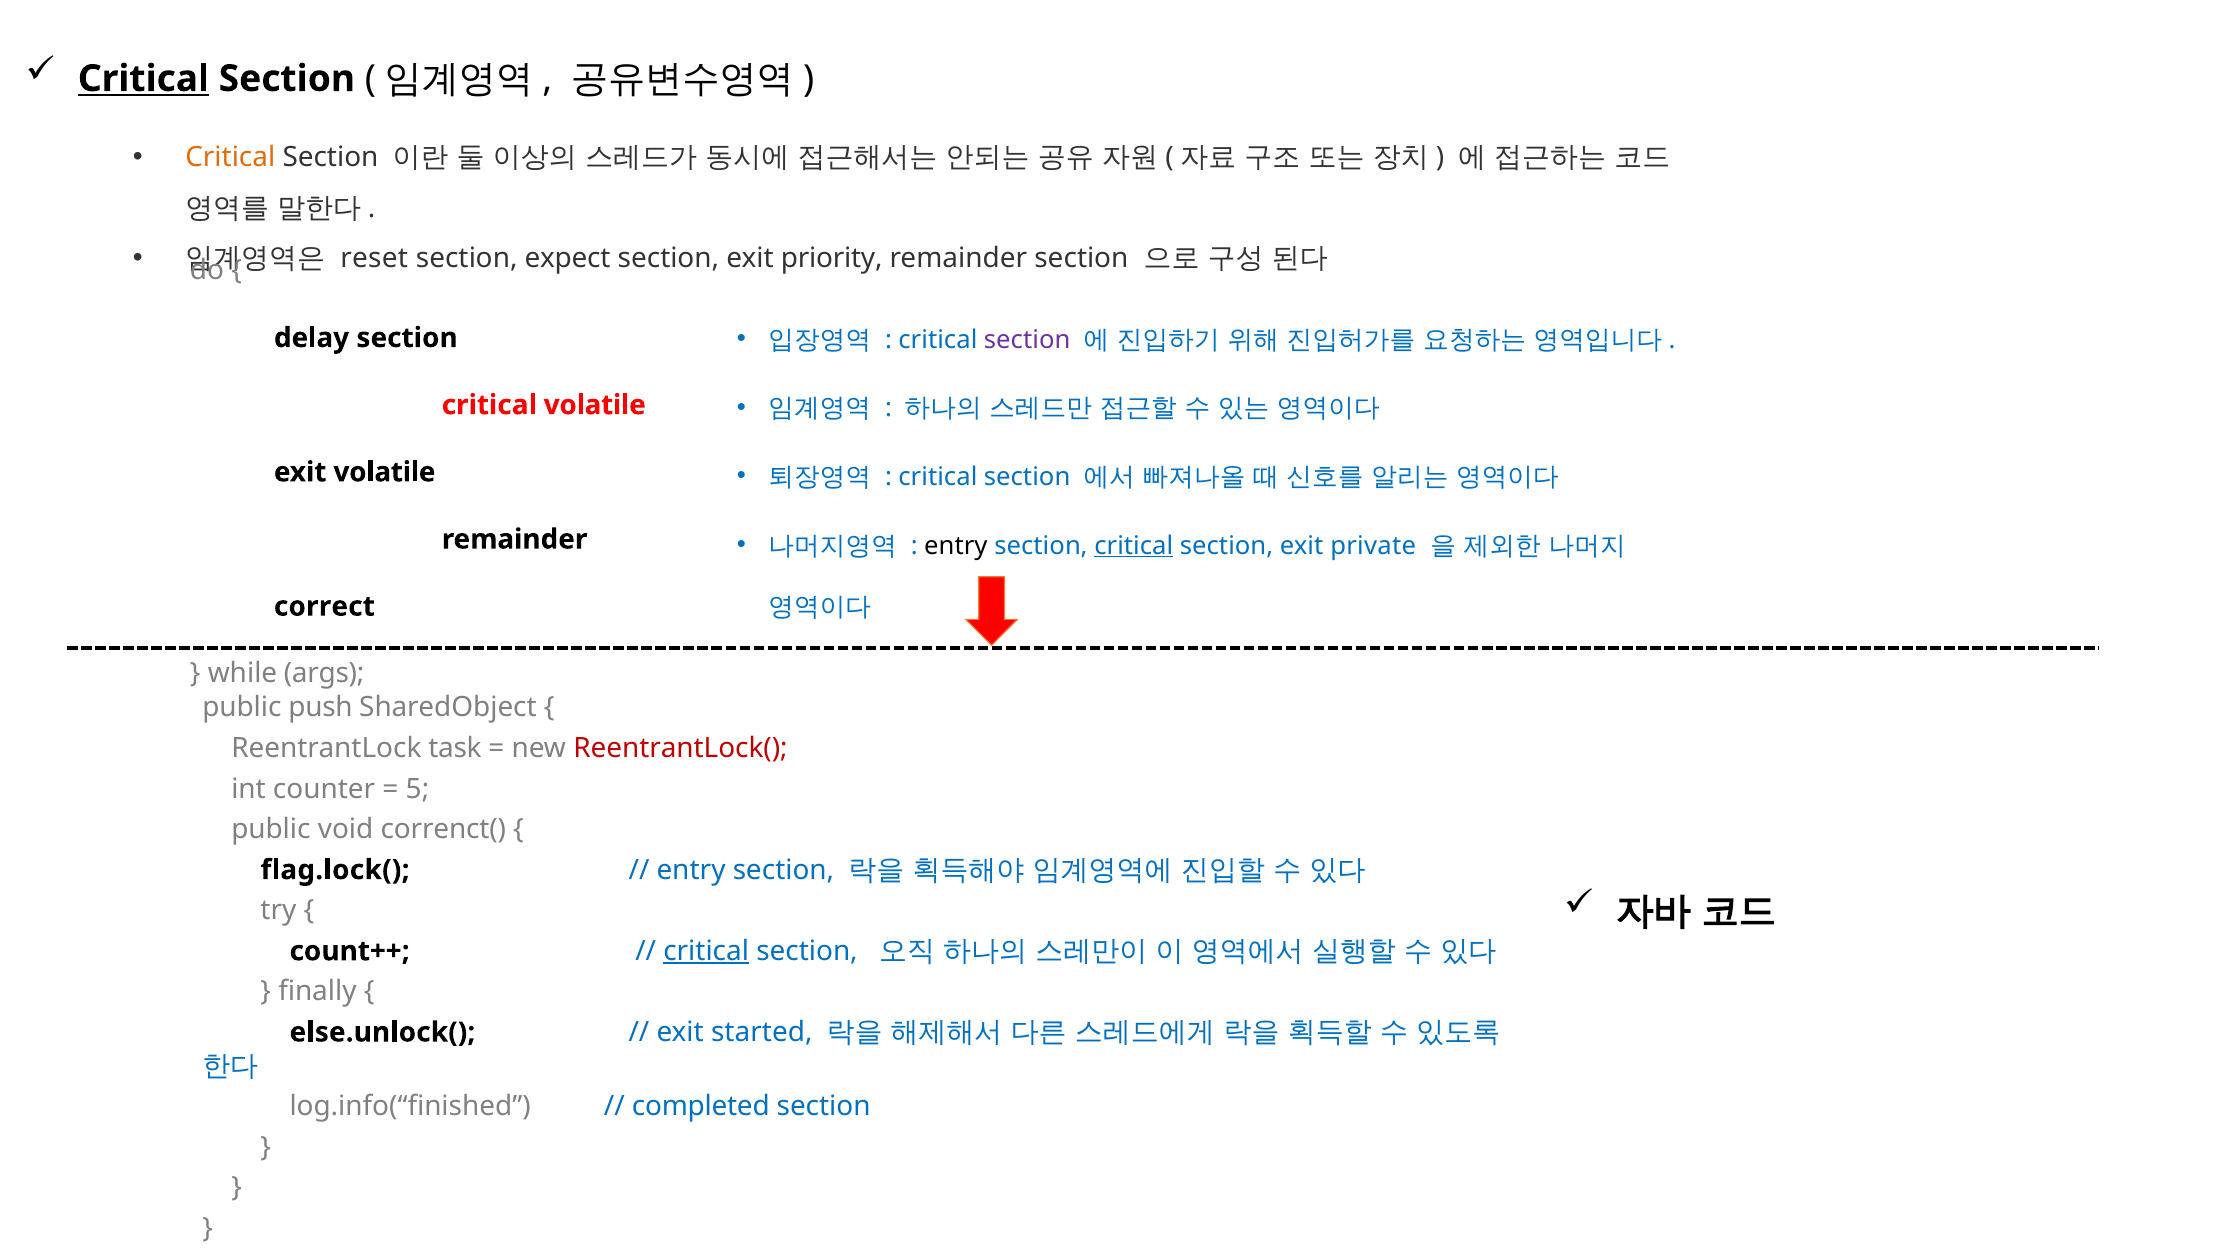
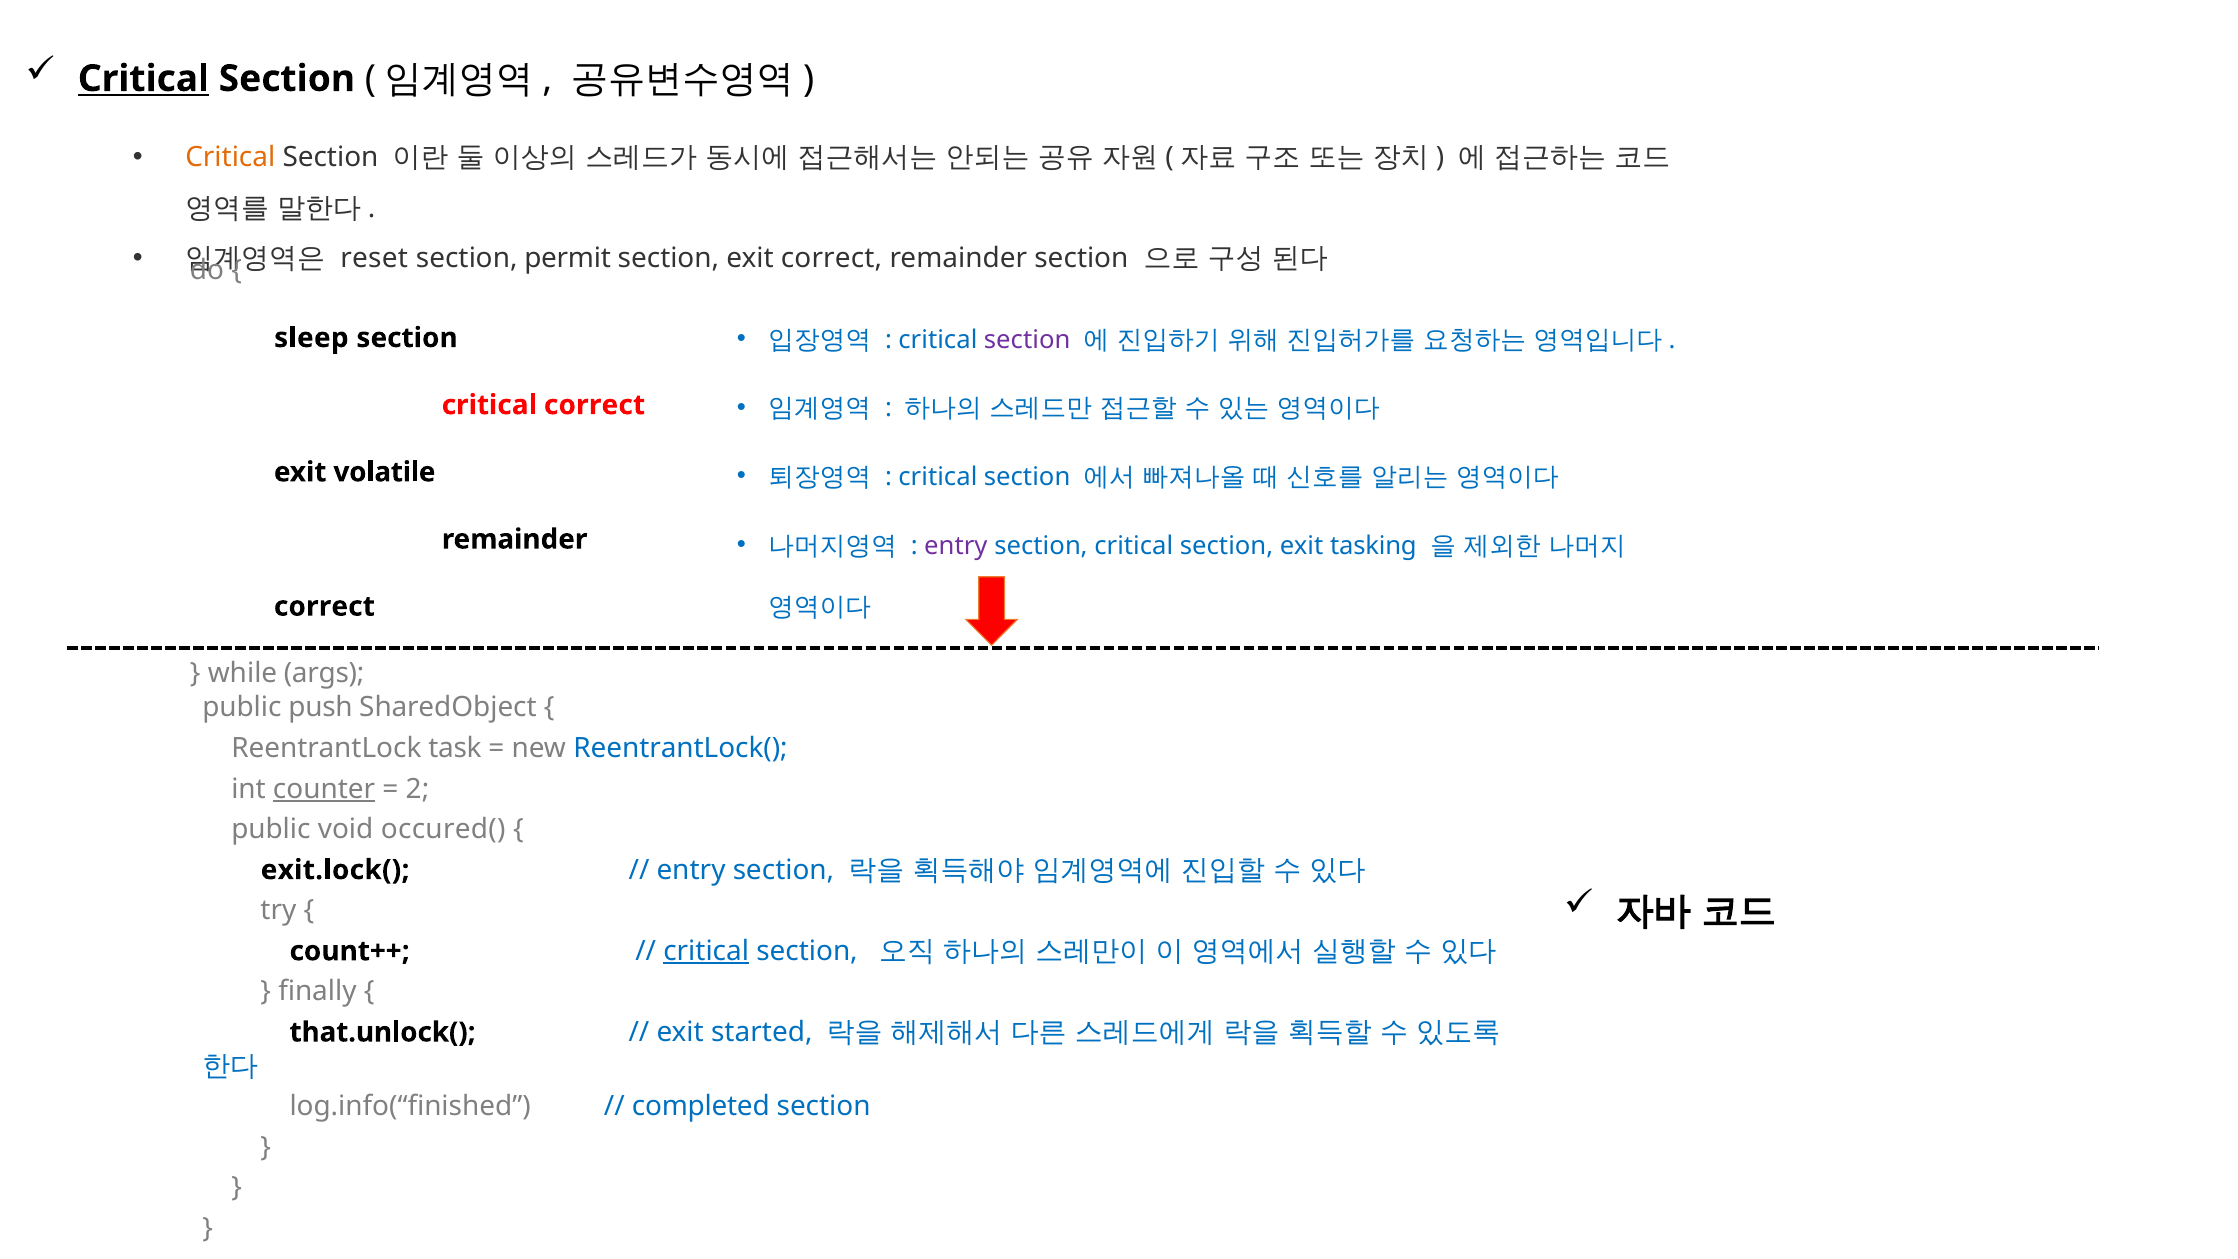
expect: expect -> permit
exit priority: priority -> correct
delay: delay -> sleep
critical volatile: volatile -> correct
entry at (956, 546) colour: black -> purple
critical at (1134, 546) underline: present -> none
private: private -> tasking
ReentrantLock( colour: red -> blue
counter underline: none -> present
5: 5 -> 2
correnct(: correnct( -> occured(
flag.lock(: flag.lock( -> exit.lock(
else.unlock(: else.unlock( -> that.unlock(
